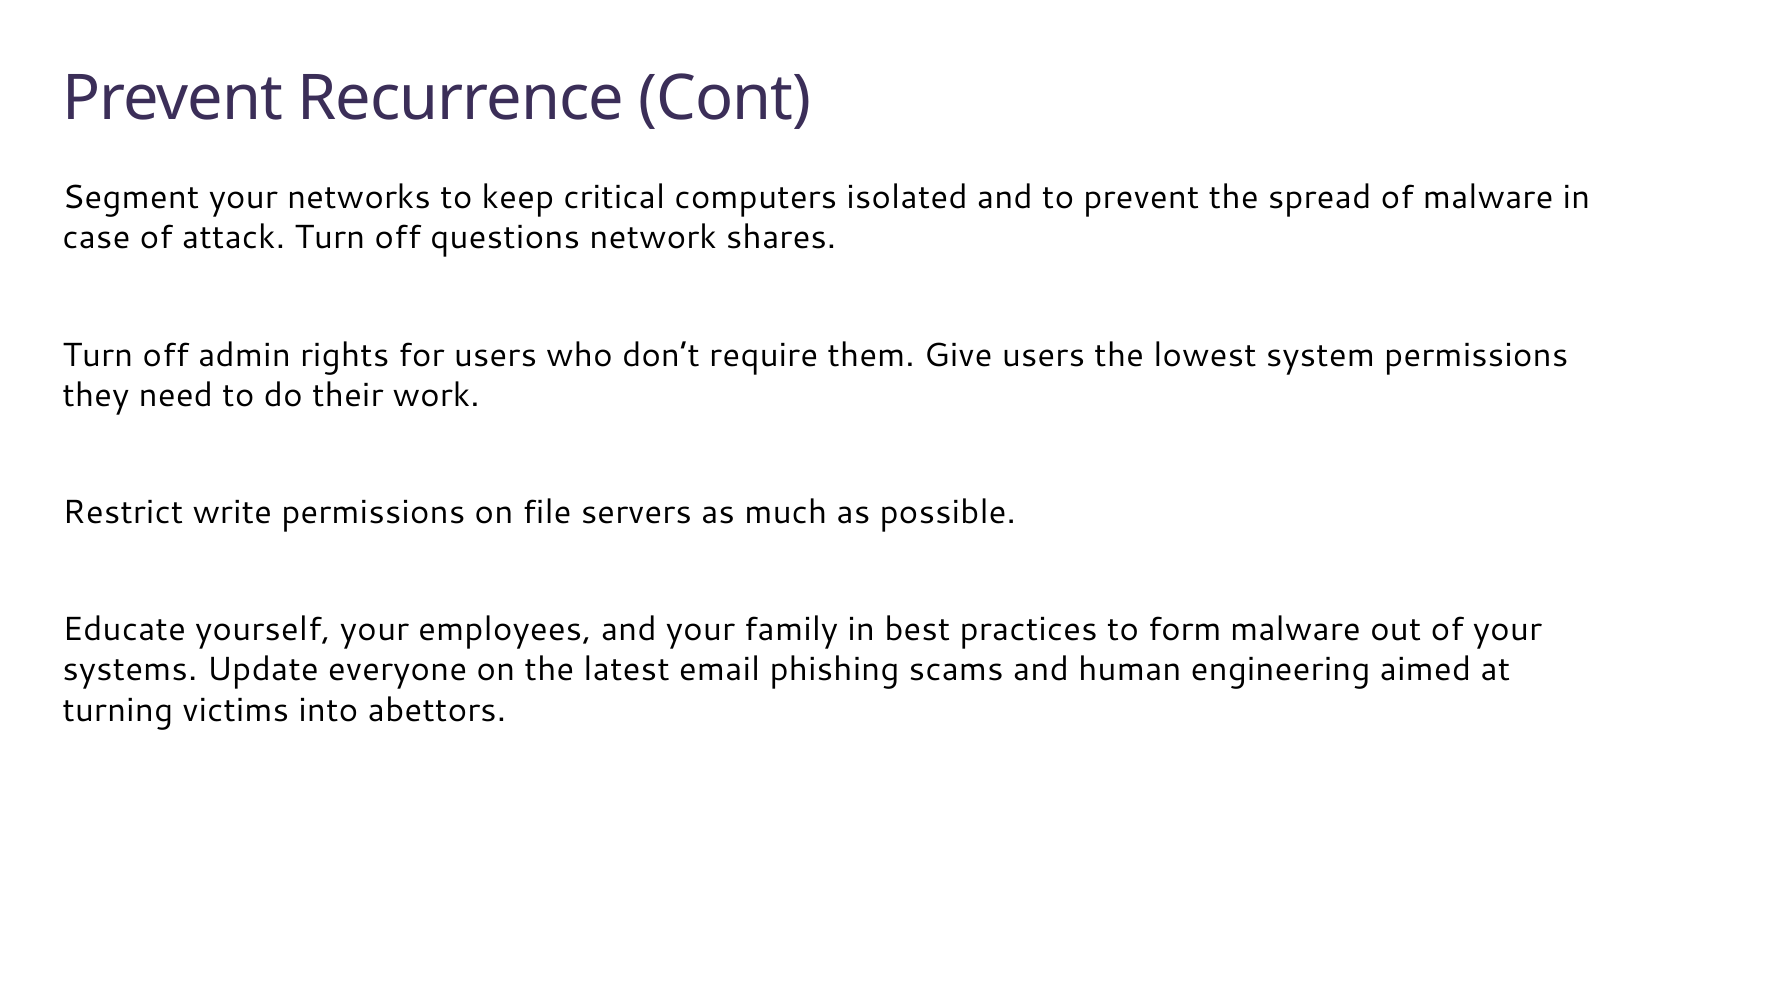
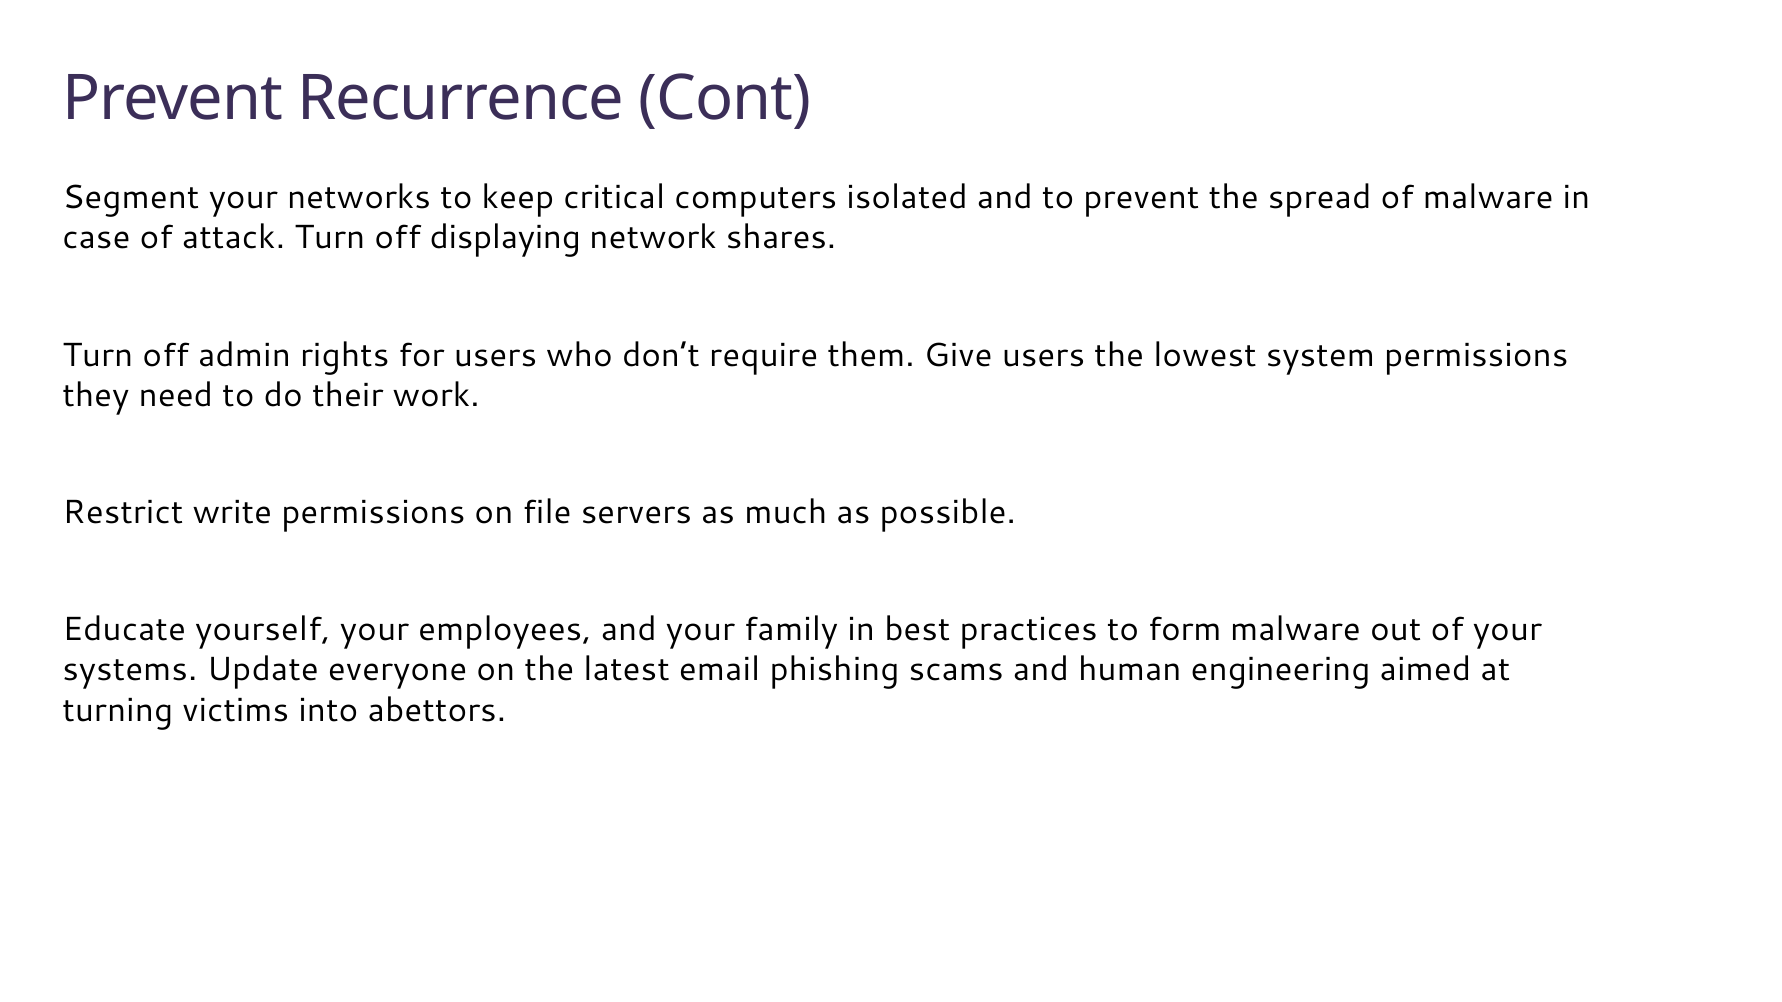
questions: questions -> displaying
